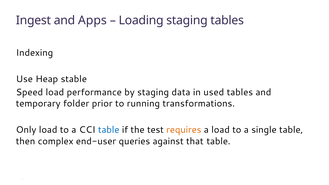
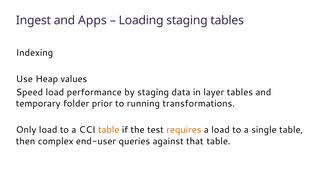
stable: stable -> values
used: used -> layer
table at (109, 130) colour: blue -> orange
